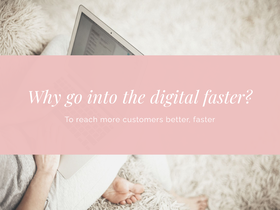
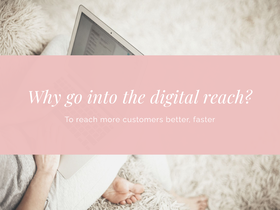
digital faster: faster -> reach
